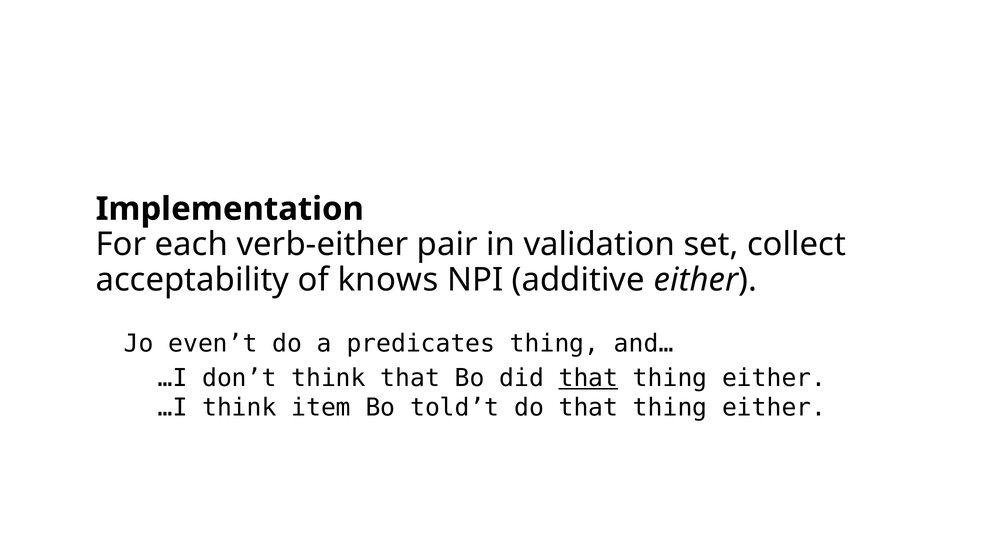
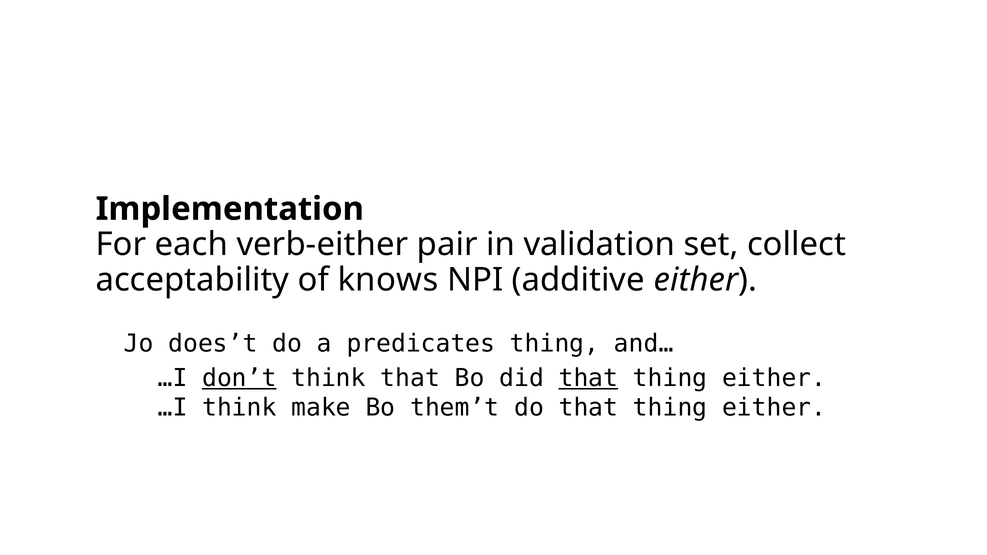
even’t: even’t -> does’t
don’t underline: none -> present
item: item -> make
told’t: told’t -> them’t
